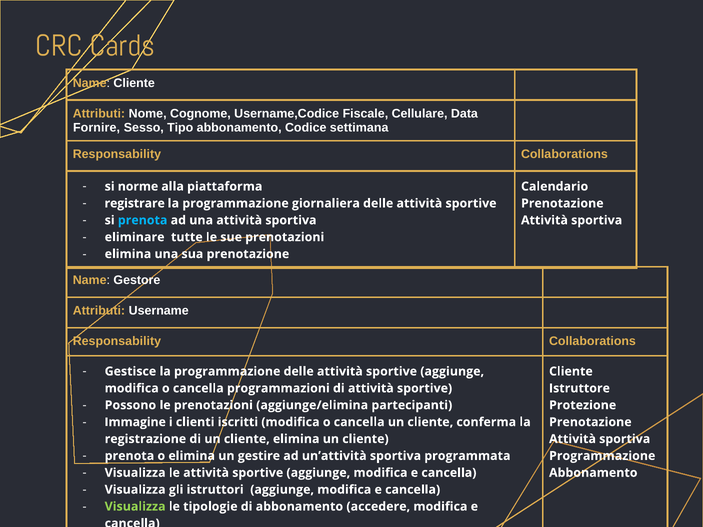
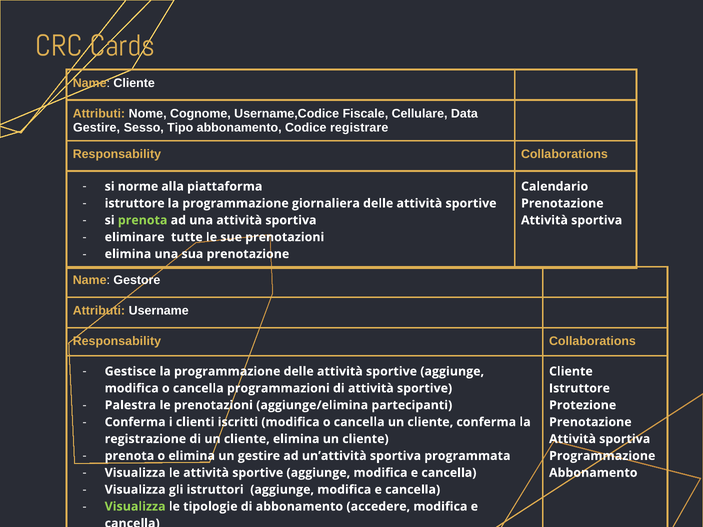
Fornire at (97, 128): Fornire -> Gestire
settimana: settimana -> registrare
registrare at (135, 203): registrare -> istruttore
prenota at (143, 220) colour: light blue -> light green
Possono: Possono -> Palestra
Immagine at (135, 422): Immagine -> Conferma
